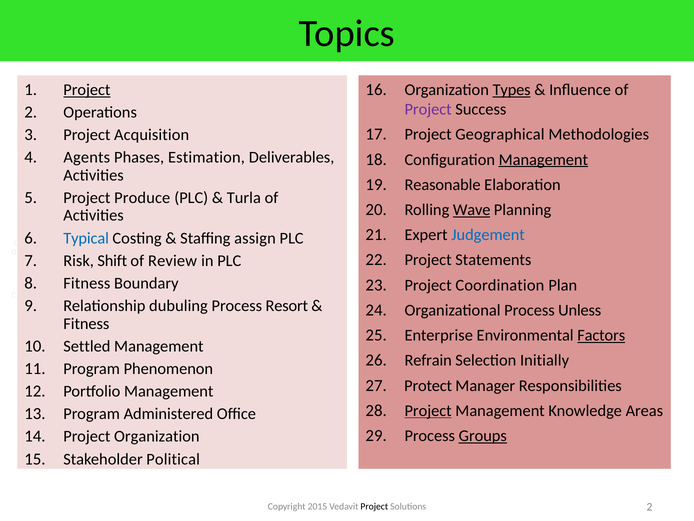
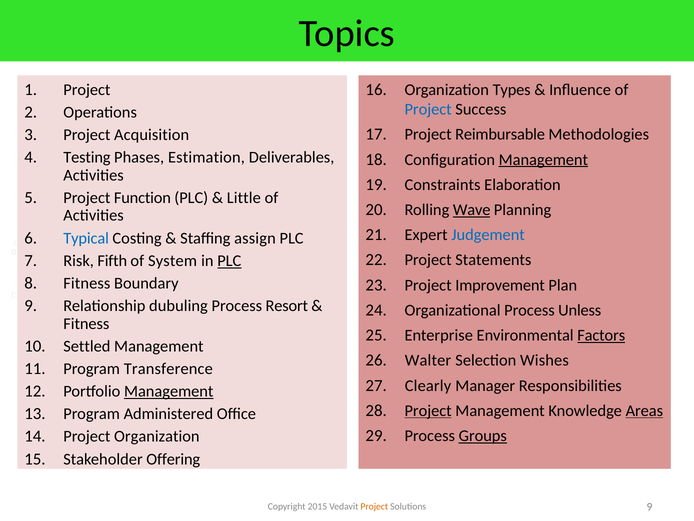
Project at (87, 90) underline: present -> none
Types underline: present -> none
Project at (428, 109) colour: purple -> blue
Geographical: Geographical -> Reimbursable
Agents: Agents -> Testing
Reasonable: Reasonable -> Constraints
Produce: Produce -> Function
Turla: Turla -> Little
Shift: Shift -> Fifth
Review: Review -> System
PLC at (229, 260) underline: none -> present
Coordination: Coordination -> Improvement
Refrain: Refrain -> Walter
Initially: Initially -> Wishes
Phenomenon: Phenomenon -> Transference
Protect: Protect -> Clearly
Management at (169, 391) underline: none -> present
Areas underline: none -> present
Political: Political -> Offering
Project at (374, 506) colour: black -> orange
Solutions 2: 2 -> 9
